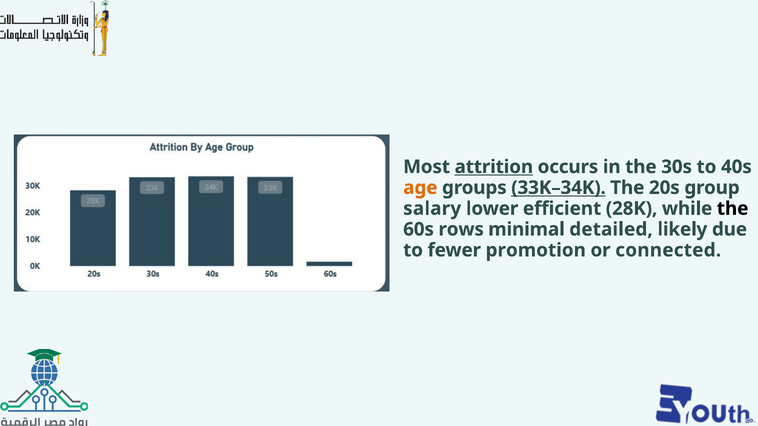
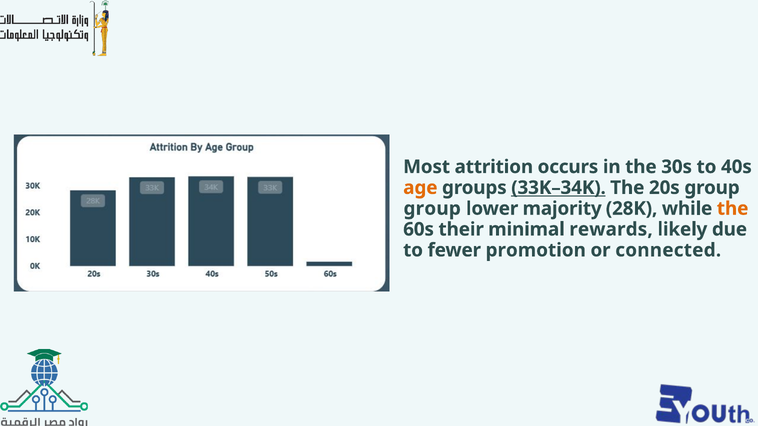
attrition underline: present -> none
salary at (432, 209): salary -> group
efficient: efficient -> majority
the at (733, 209) colour: black -> orange
rows: rows -> their
detailed: detailed -> rewards
